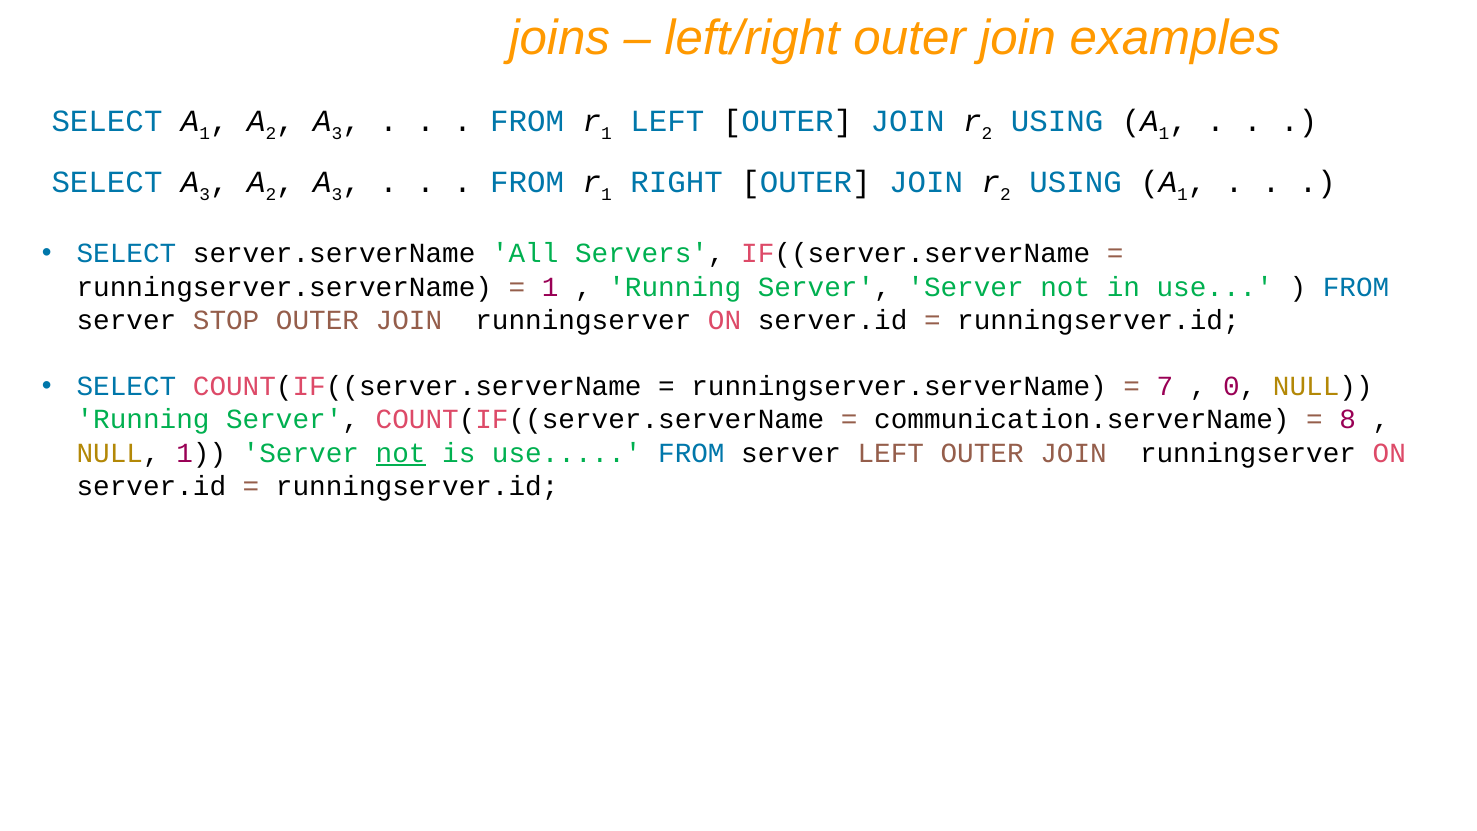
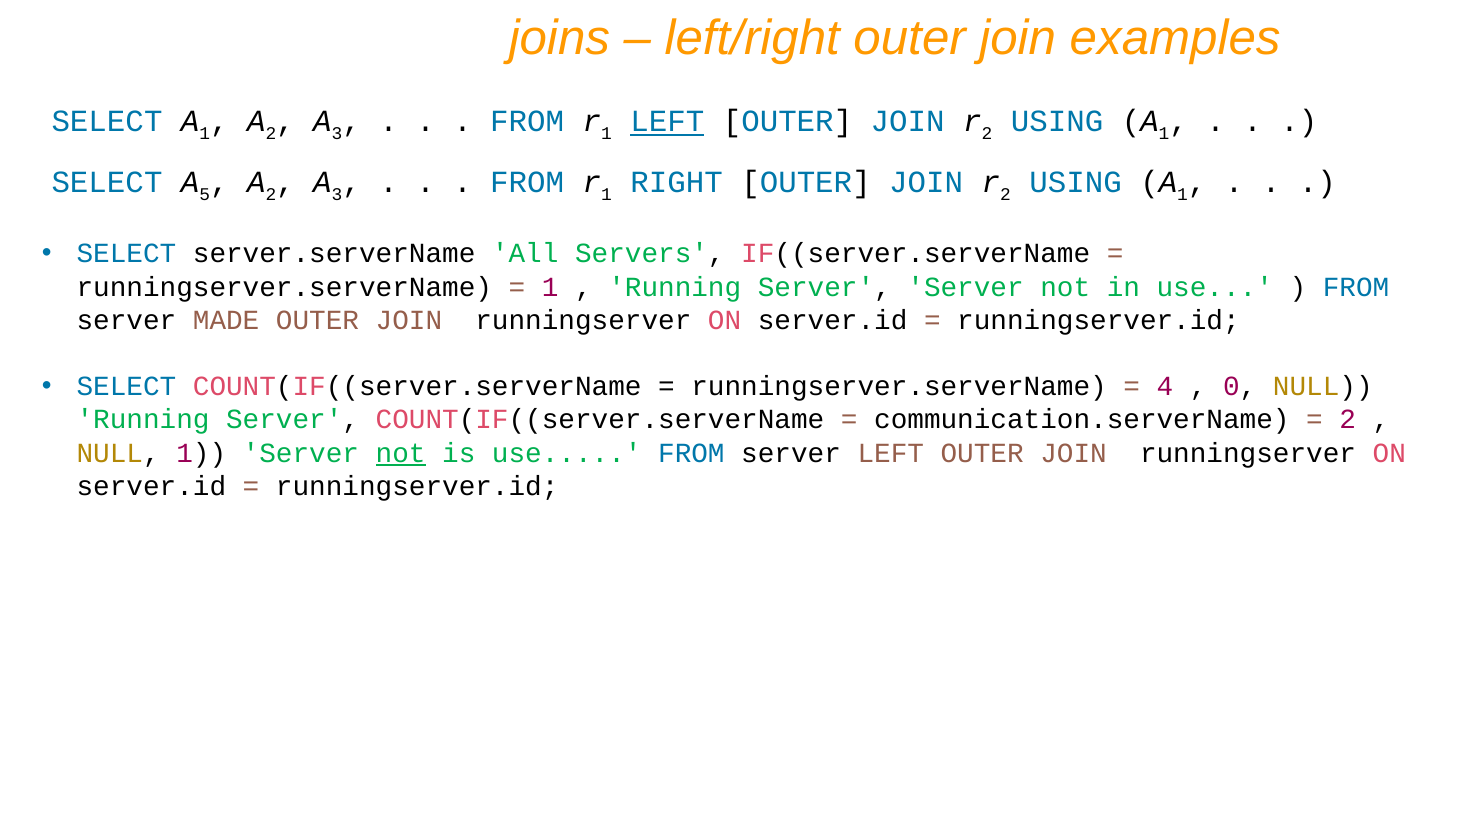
LEFT at (667, 122) underline: none -> present
3 at (205, 194): 3 -> 5
STOP: STOP -> MADE
7: 7 -> 4
8 at (1348, 420): 8 -> 2
